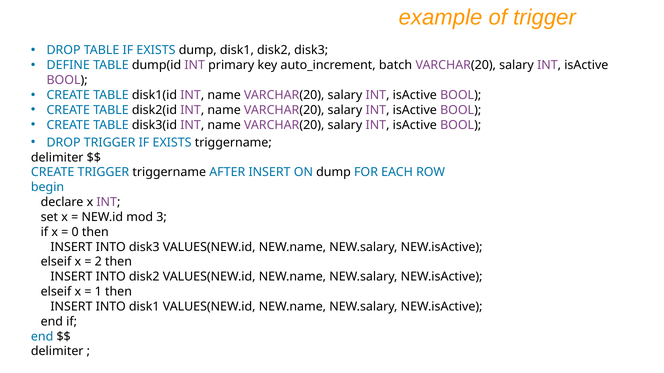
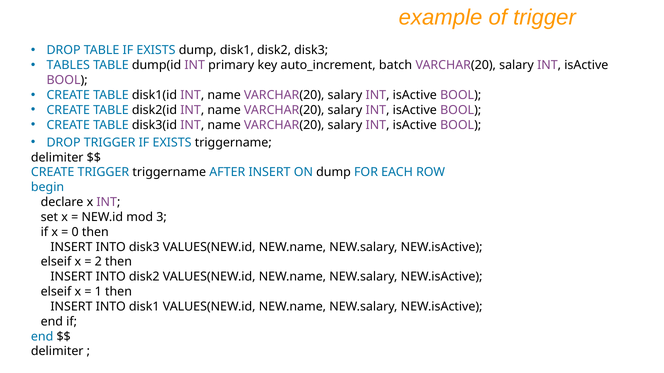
DEFINE: DEFINE -> TABLES
